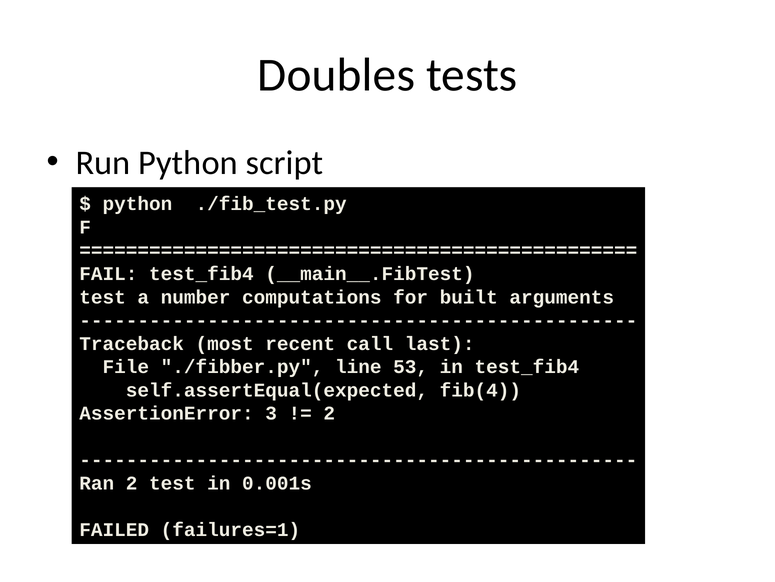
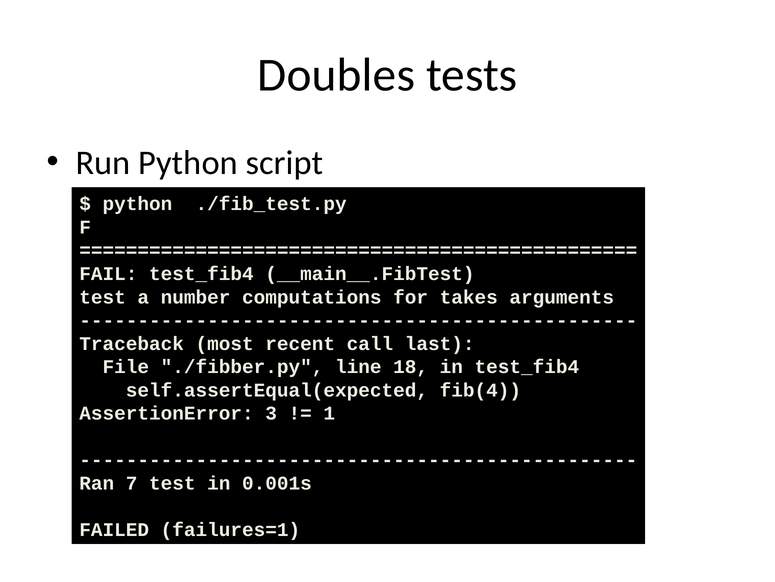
built: built -> takes
53: 53 -> 18
2 at (329, 413): 2 -> 1
Ran 2: 2 -> 7
